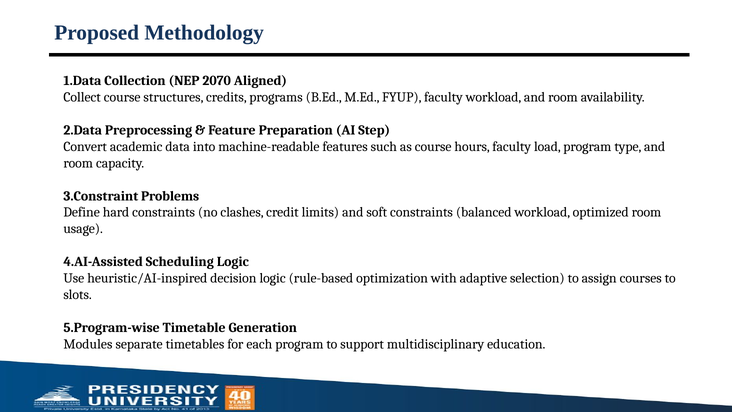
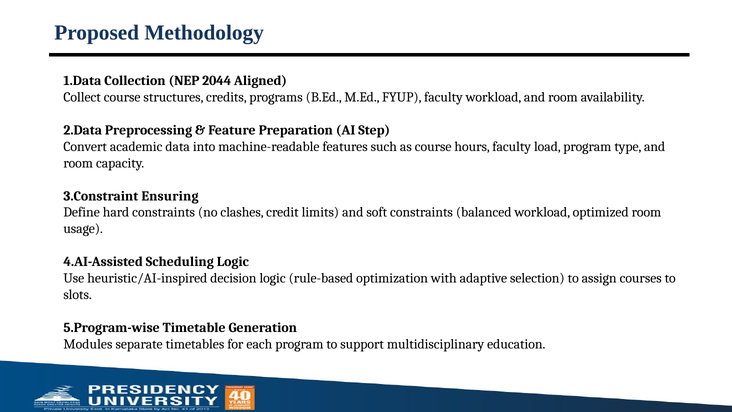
2070: 2070 -> 2044
Problems: Problems -> Ensuring
